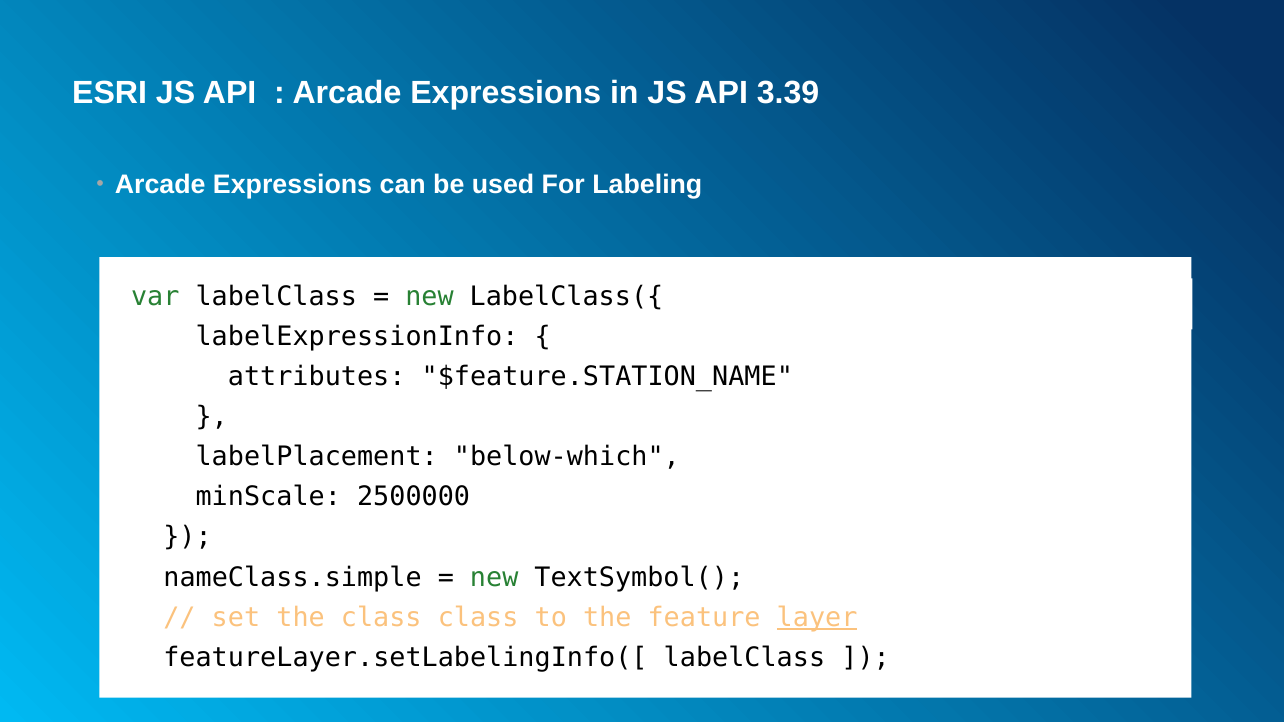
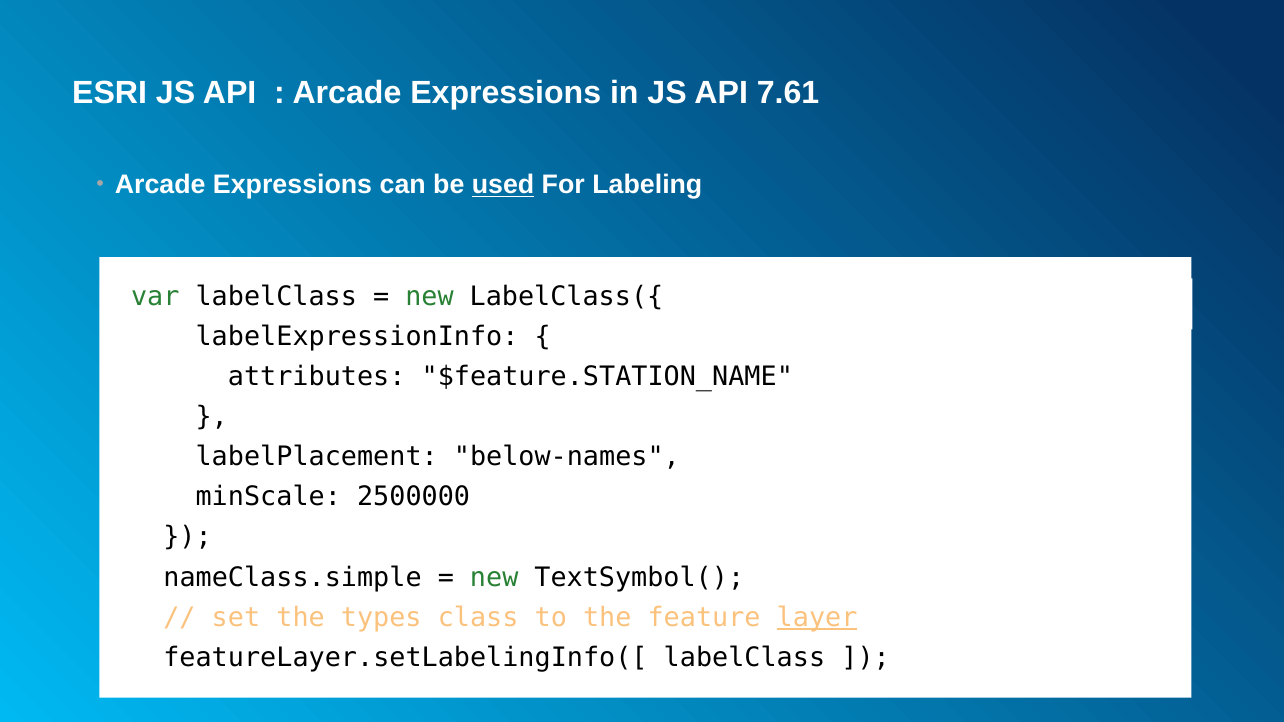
3.39: 3.39 -> 7.61
used underline: none -> present
below-which: below-which -> below-names
the class: class -> types
